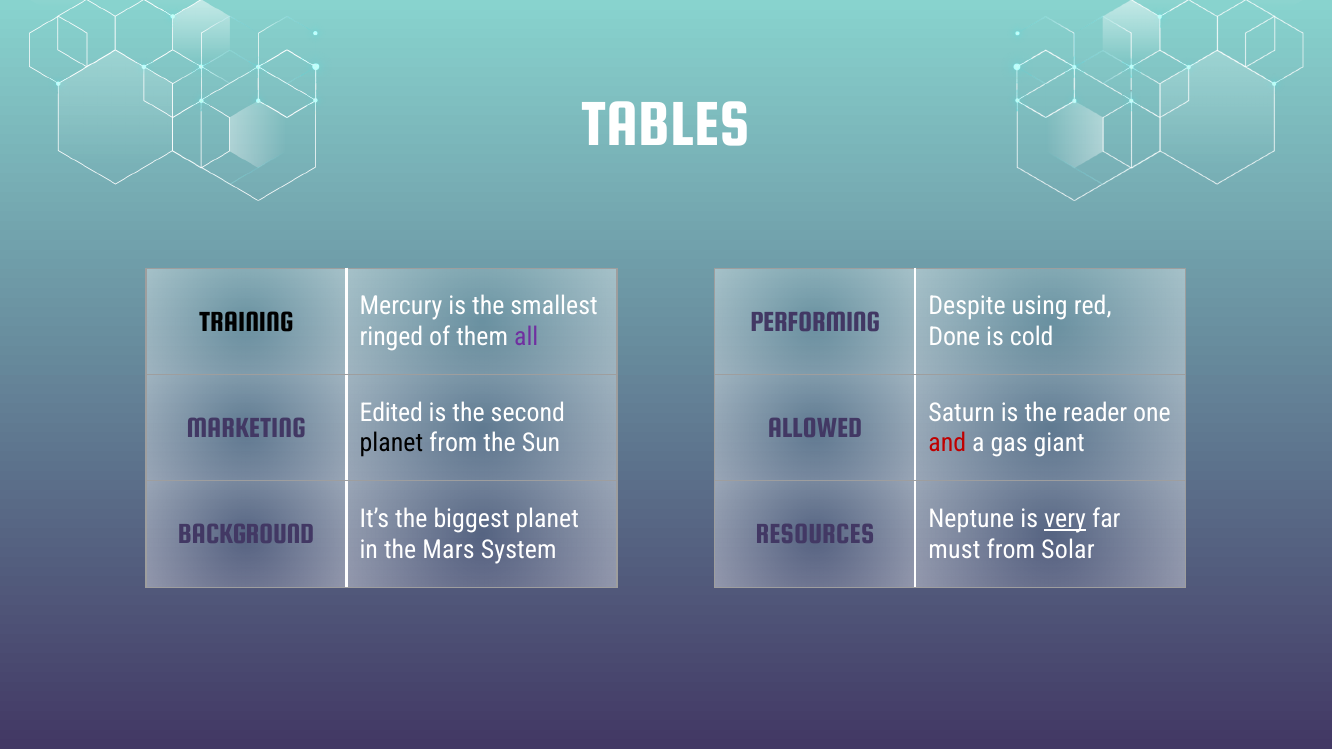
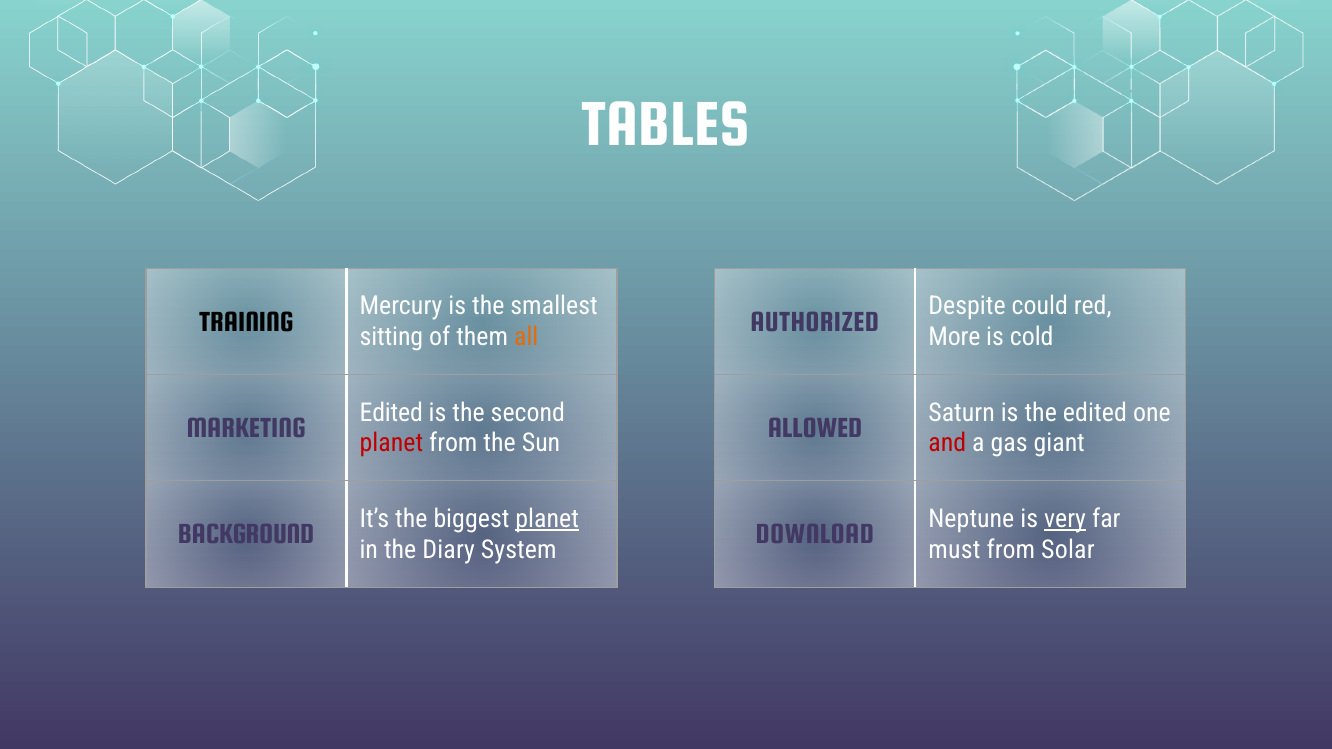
PERFORMING: PERFORMING -> AUTHORIZED
using: using -> could
ringed: ringed -> sitting
all colour: purple -> orange
Done: Done -> More
the reader: reader -> edited
planet at (391, 443) colour: black -> red
planet at (547, 519) underline: none -> present
RESOURCES: RESOURCES -> DOWNLOAD
Mars: Mars -> Diary
